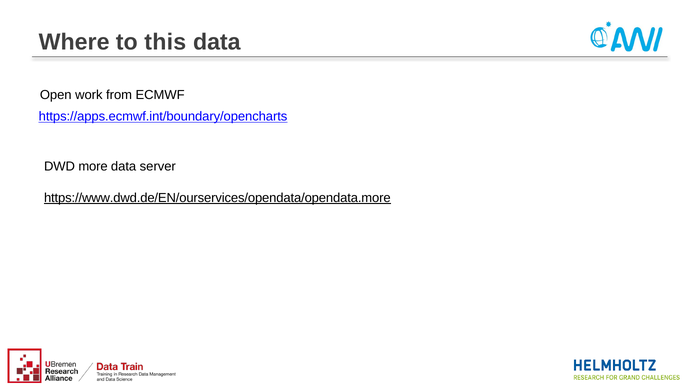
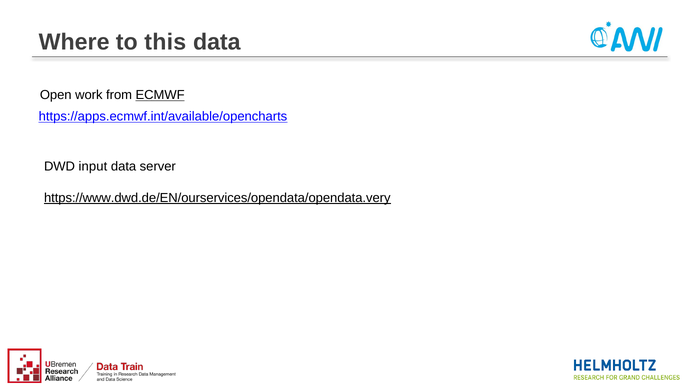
ECMWF underline: none -> present
https://apps.ecmwf.int/boundary/opencharts: https://apps.ecmwf.int/boundary/opencharts -> https://apps.ecmwf.int/available/opencharts
more: more -> input
https://www.dwd.de/EN/ourservices/opendata/opendata.more: https://www.dwd.de/EN/ourservices/opendata/opendata.more -> https://www.dwd.de/EN/ourservices/opendata/opendata.very
